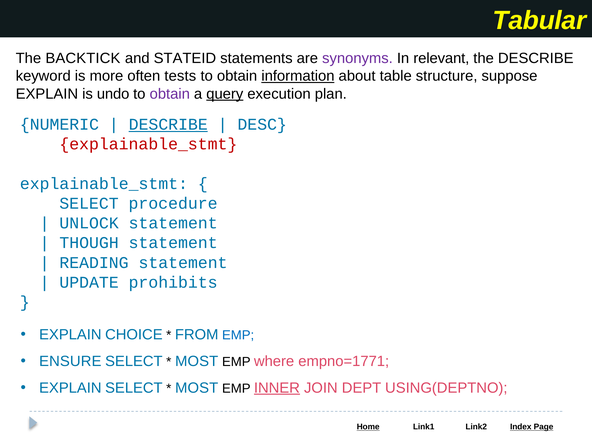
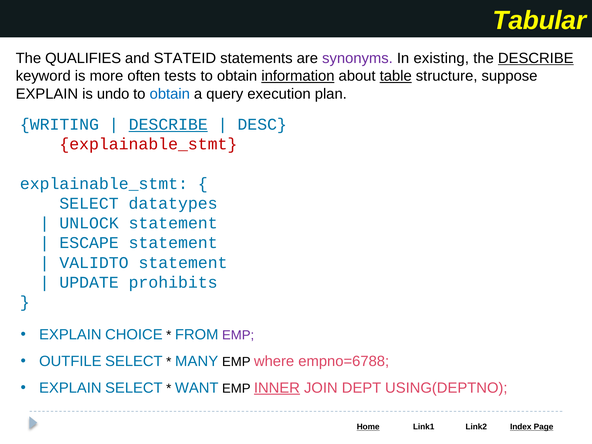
BACKTICK: BACKTICK -> QUALIFIES
relevant: relevant -> existing
DESCRIBE at (536, 58) underline: none -> present
table underline: none -> present
obtain at (170, 94) colour: purple -> blue
query underline: present -> none
NUMERIC: NUMERIC -> WRITING
procedure: procedure -> datatypes
THOUGH: THOUGH -> ESCAPE
READING: READING -> VALIDTO
EMP at (238, 335) colour: blue -> purple
ENSURE: ENSURE -> OUTFILE
MOST at (197, 361): MOST -> MANY
empno=1771: empno=1771 -> empno=6788
MOST at (197, 388): MOST -> WANT
